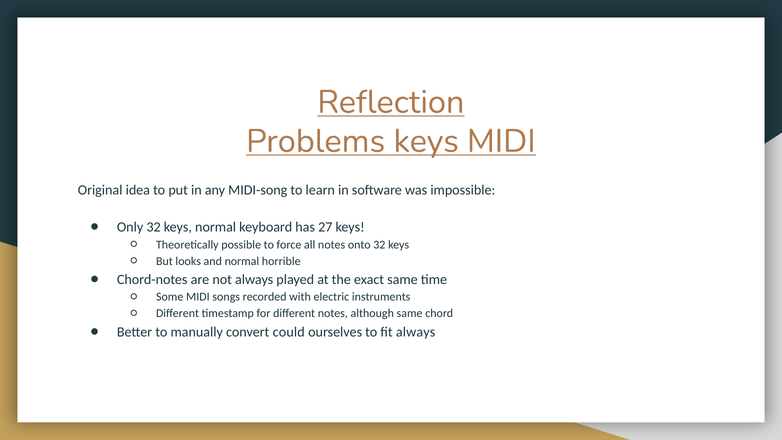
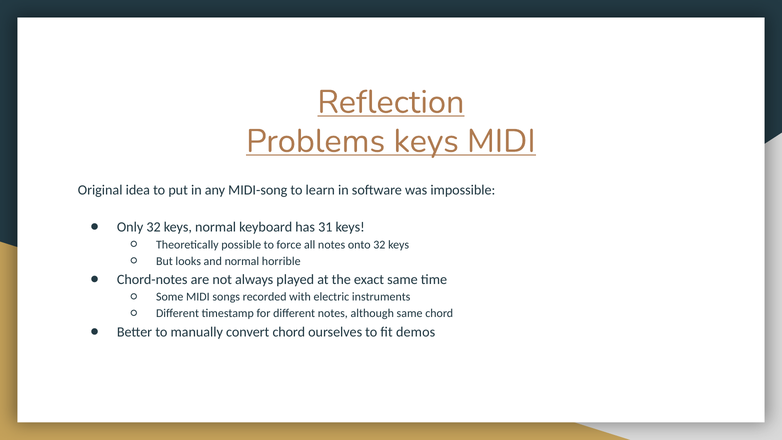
27: 27 -> 31
convert could: could -> chord
fit always: always -> demos
